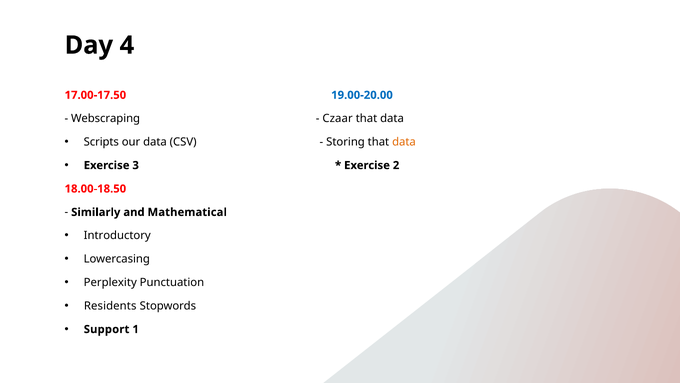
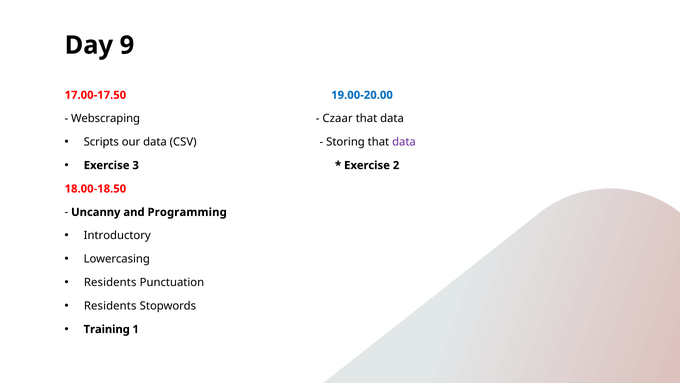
4: 4 -> 9
data at (404, 142) colour: orange -> purple
Similarly: Similarly -> Uncanny
Mathematical: Mathematical -> Programming
Perplexity at (110, 282): Perplexity -> Residents
Support: Support -> Training
